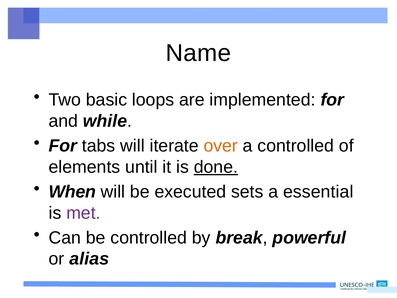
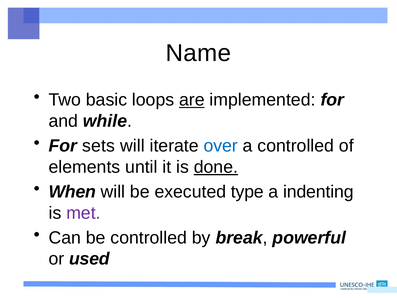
are underline: none -> present
tabs: tabs -> sets
over colour: orange -> blue
sets: sets -> type
essential: essential -> indenting
alias: alias -> used
